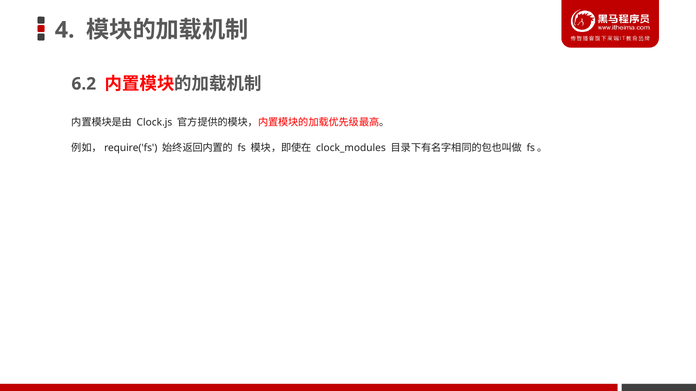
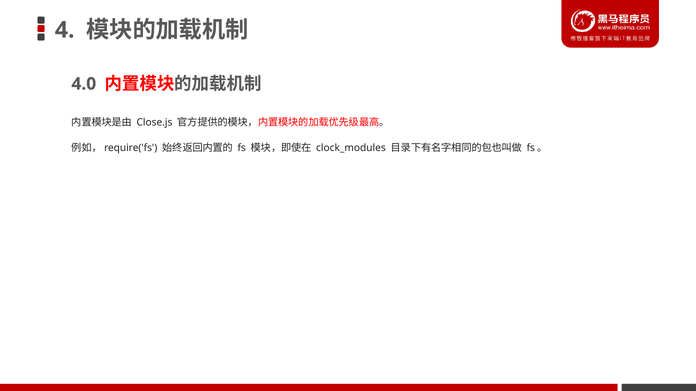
6.2: 6.2 -> 4.0
Clock.js: Clock.js -> Close.js
